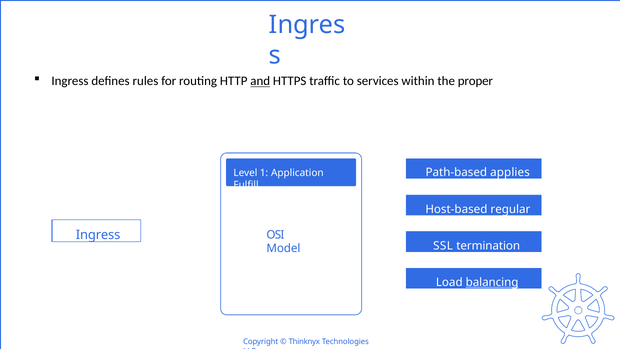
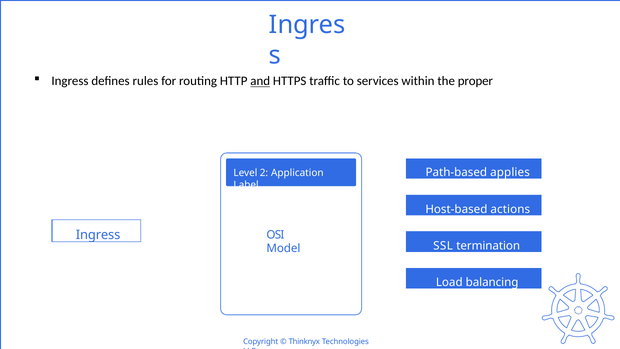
1: 1 -> 2
Fulfill: Fulfill -> Label
regular: regular -> actions
balancing underline: present -> none
